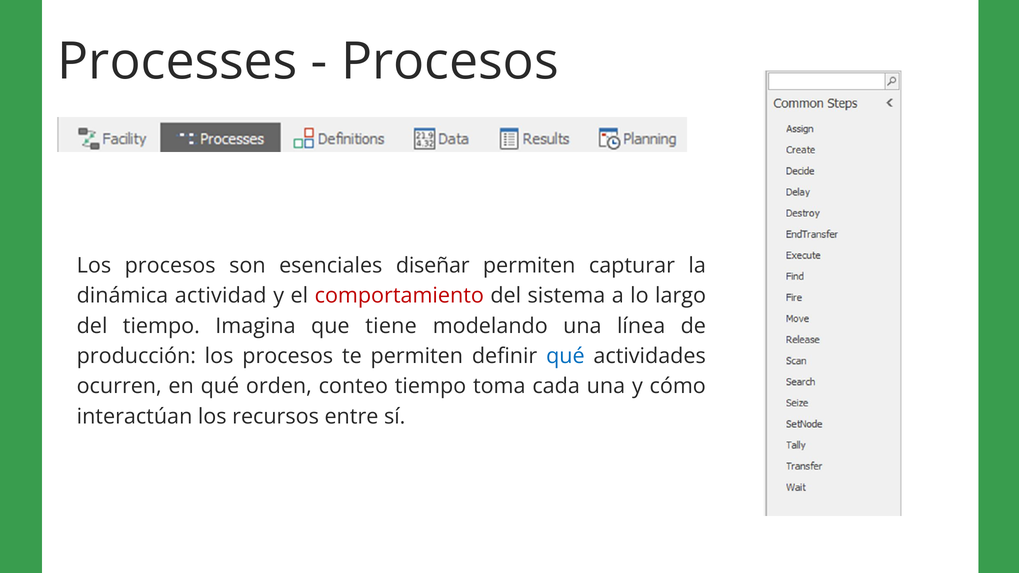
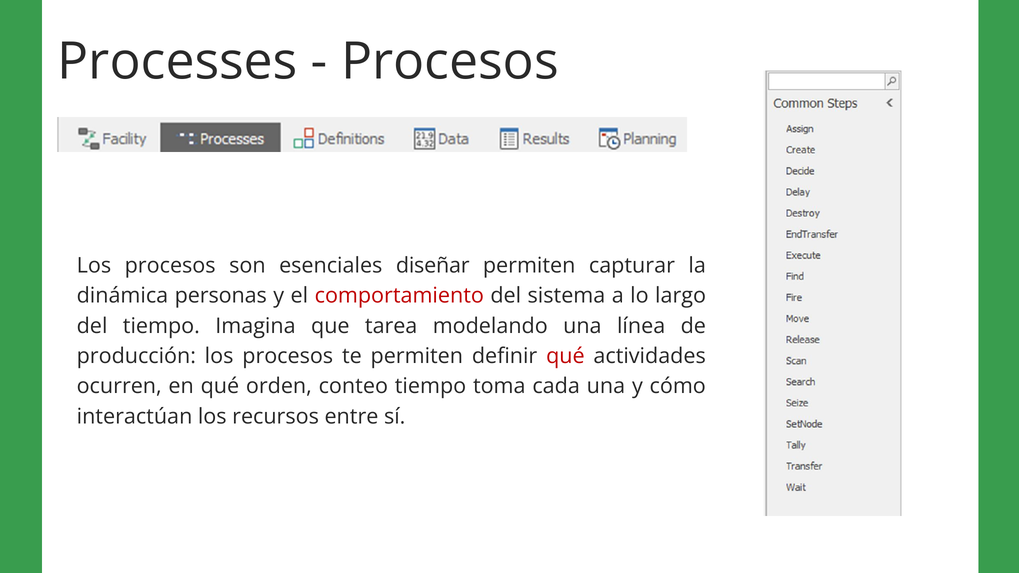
actividad: actividad -> personas
tiene: tiene -> tarea
qué at (565, 356) colour: blue -> red
